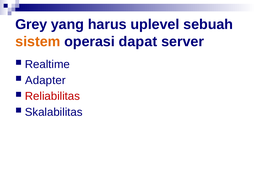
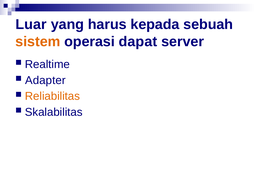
Grey: Grey -> Luar
uplevel: uplevel -> kepada
Reliabilitas colour: red -> orange
